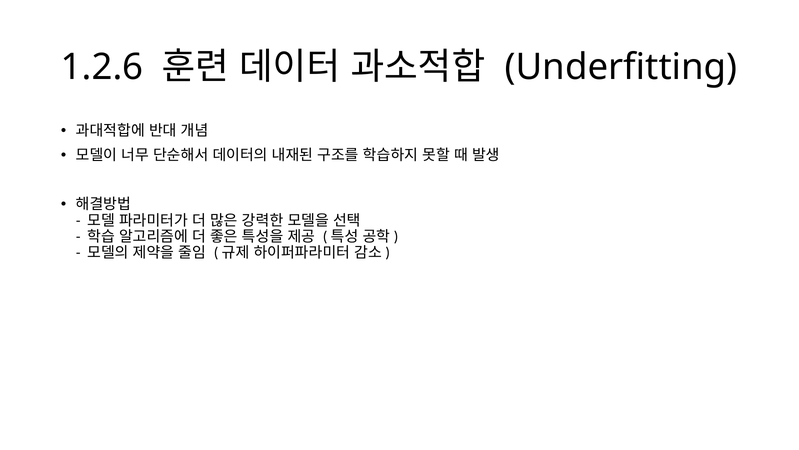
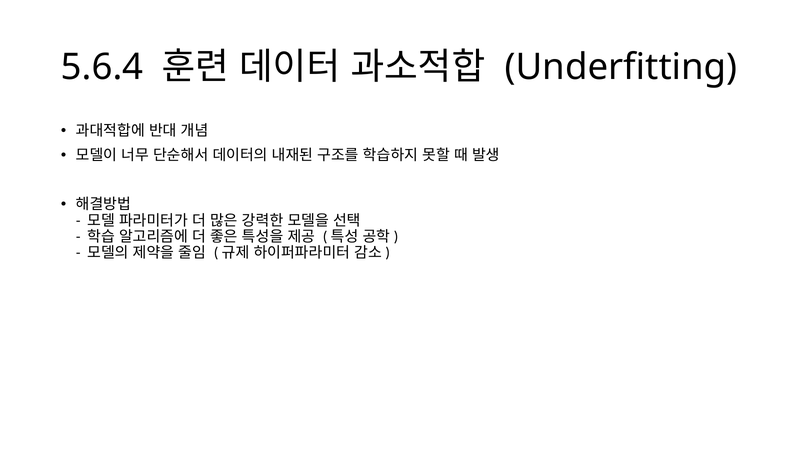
1.2.6: 1.2.6 -> 5.6.4
